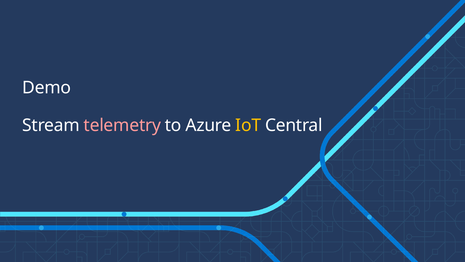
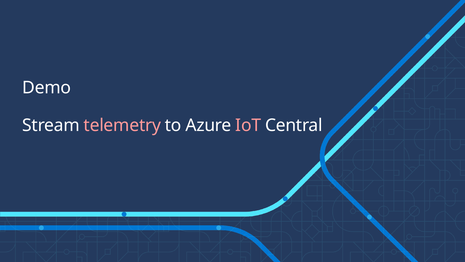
IoT colour: yellow -> pink
